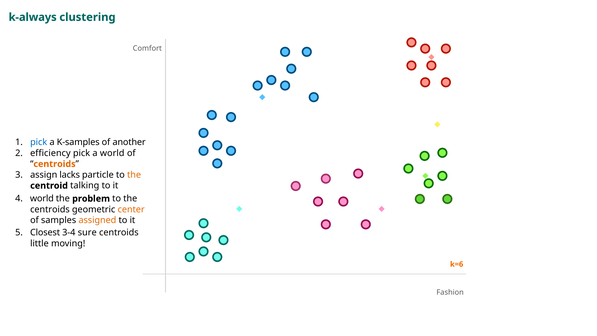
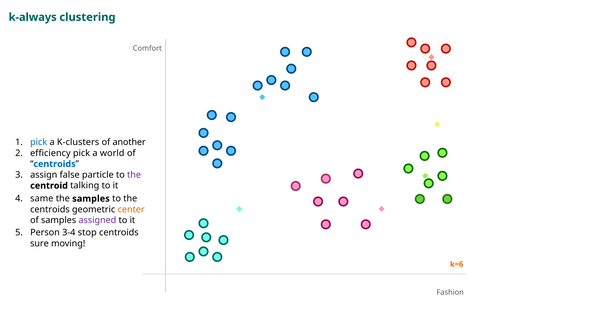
K-samples: K-samples -> K-clusters
centroids at (55, 164) colour: orange -> blue
lacks: lacks -> false
the at (134, 175) colour: orange -> purple
world at (42, 199): world -> same
the problem: problem -> samples
assigned colour: orange -> purple
Closest: Closest -> Person
sure: sure -> stop
little: little -> sure
